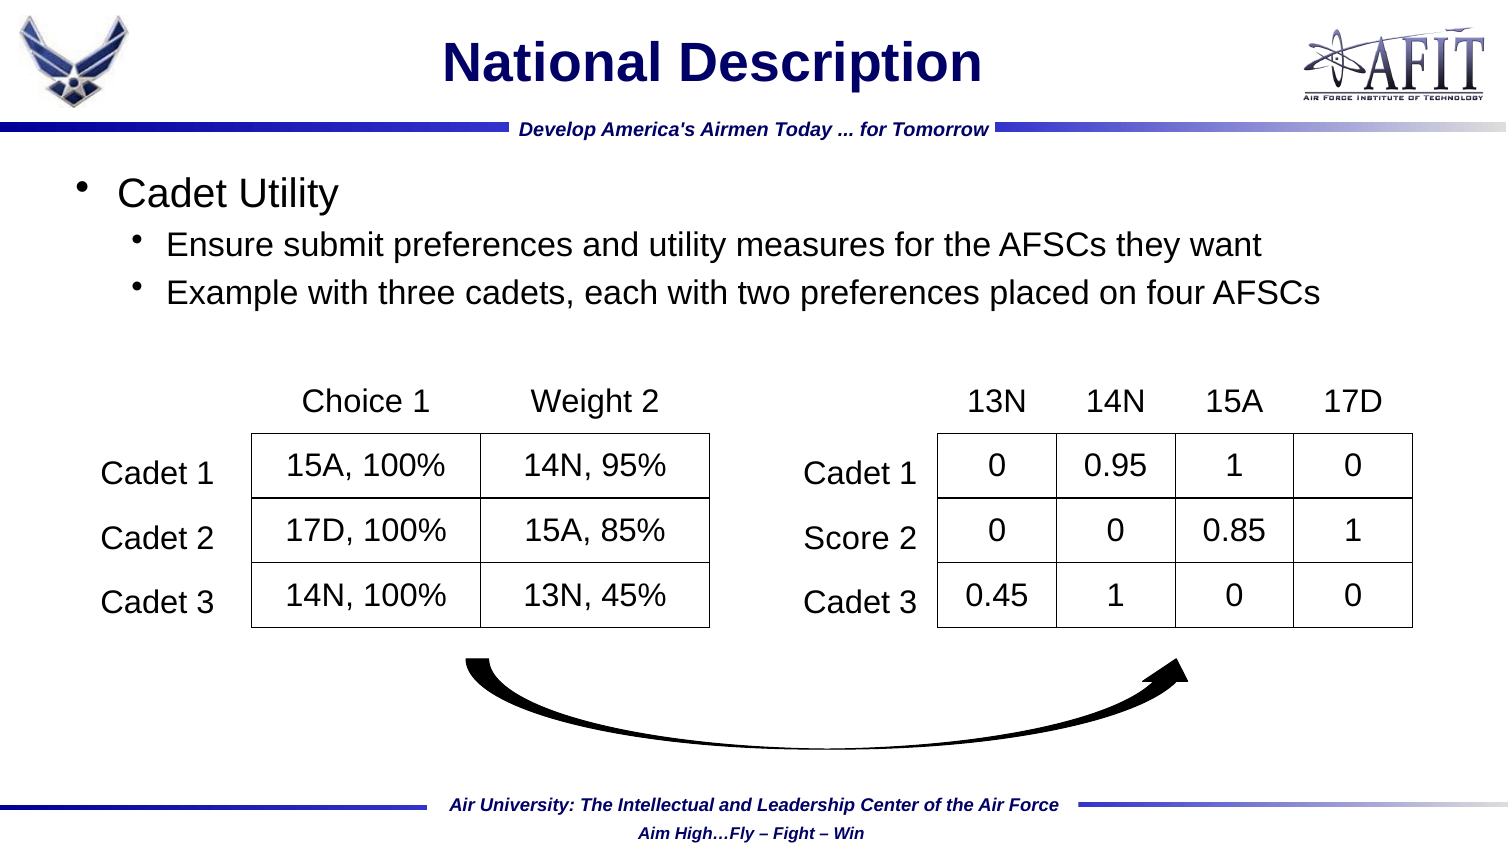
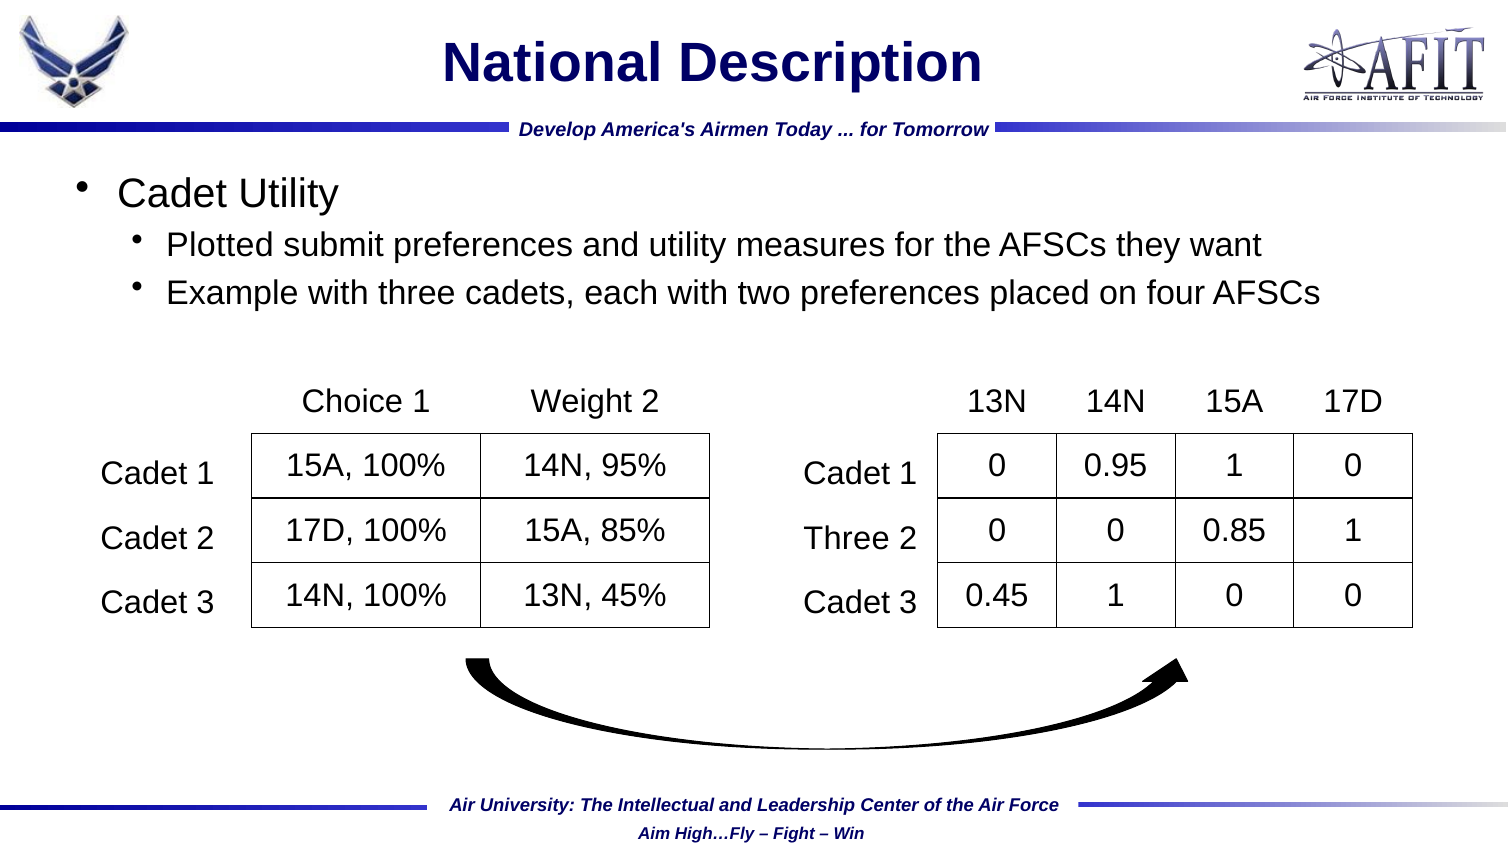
Ensure: Ensure -> Plotted
Score at (847, 539): Score -> Three
